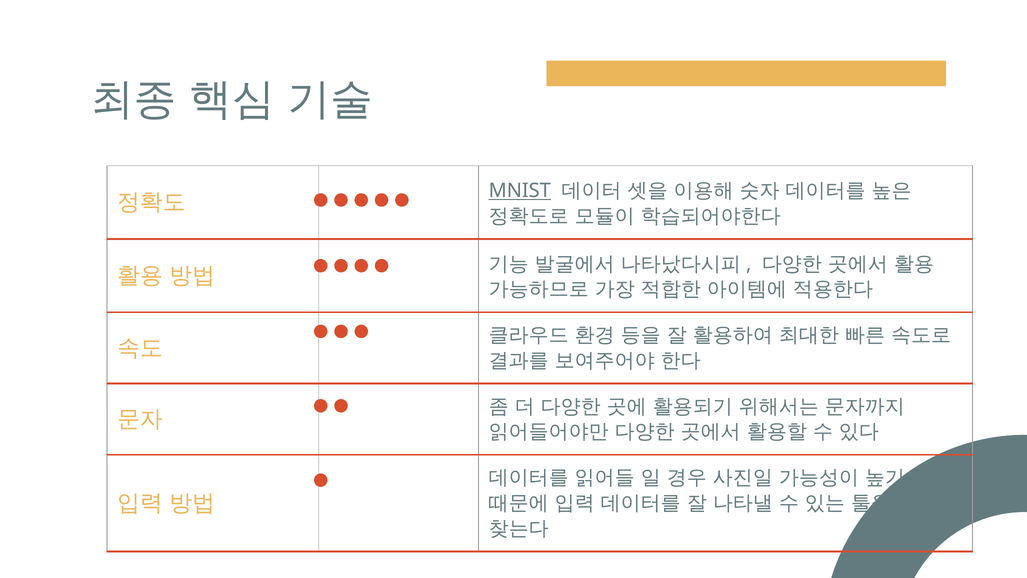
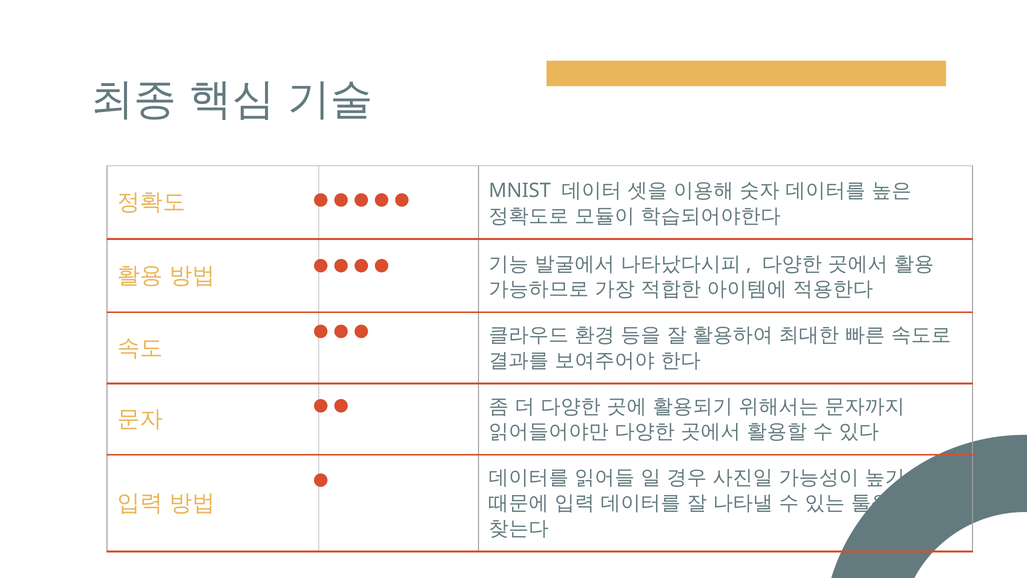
MNIST underline: present -> none
